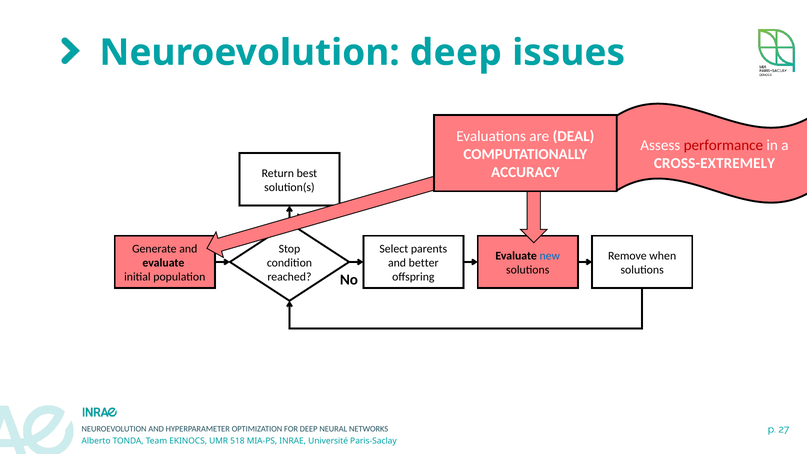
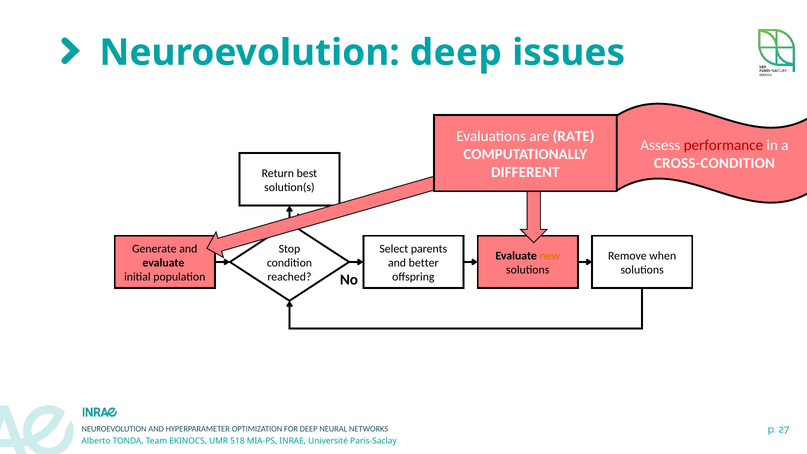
DEAL: DEAL -> RATE
CROSS-EXTREMELY: CROSS-EXTREMELY -> CROSS-CONDITION
ACCURACY: ACCURACY -> DIFFERENT
new colour: blue -> orange
